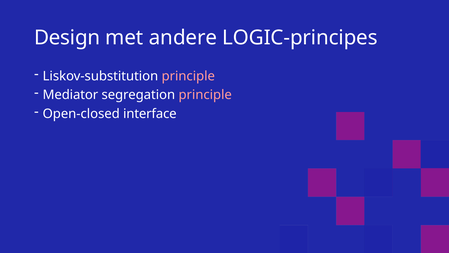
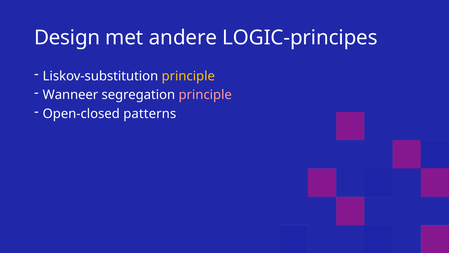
principle at (188, 76) colour: pink -> yellow
Mediator: Mediator -> Wanneer
interface: interface -> patterns
